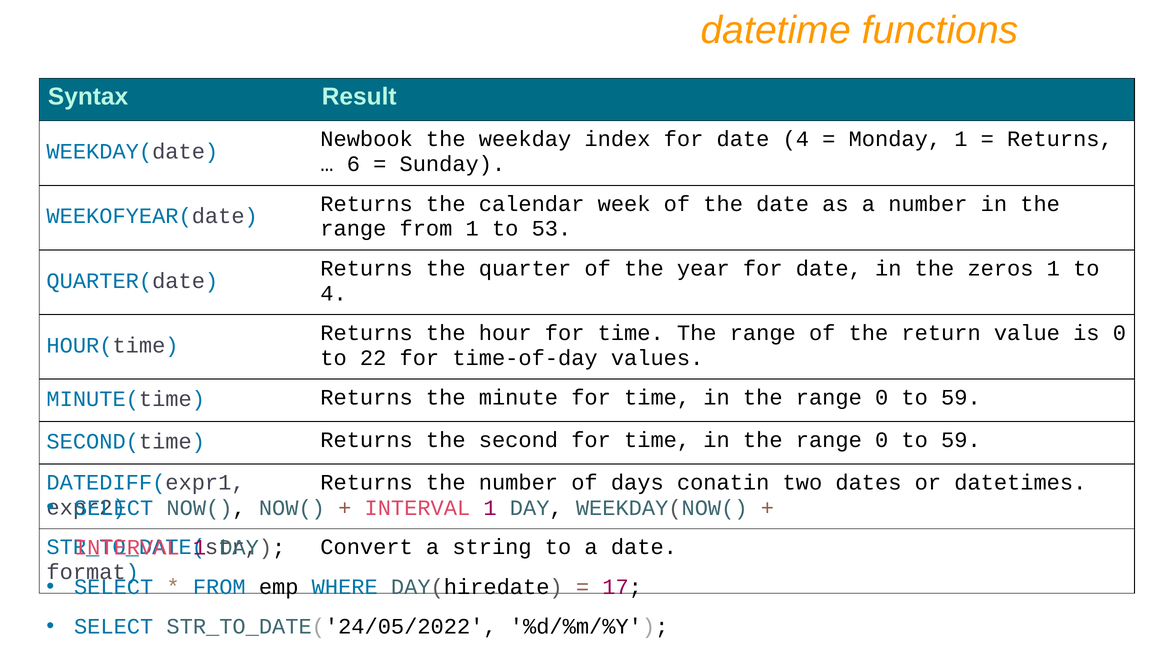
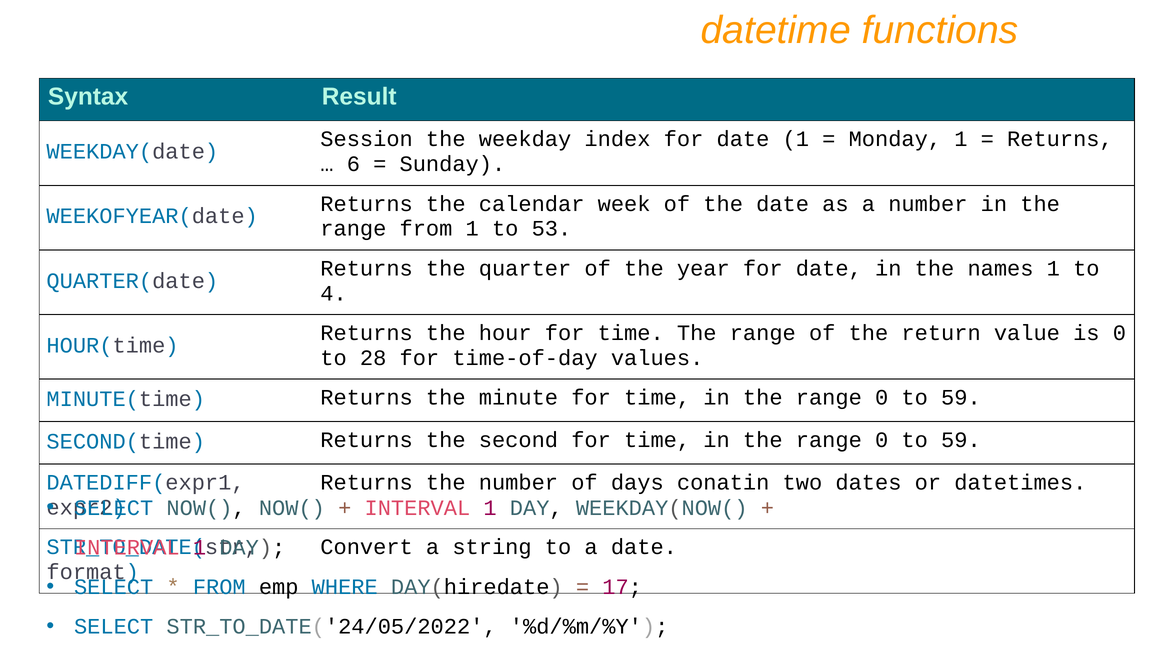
Newbook: Newbook -> Session
date 4: 4 -> 1
zeros: zeros -> names
22: 22 -> 28
